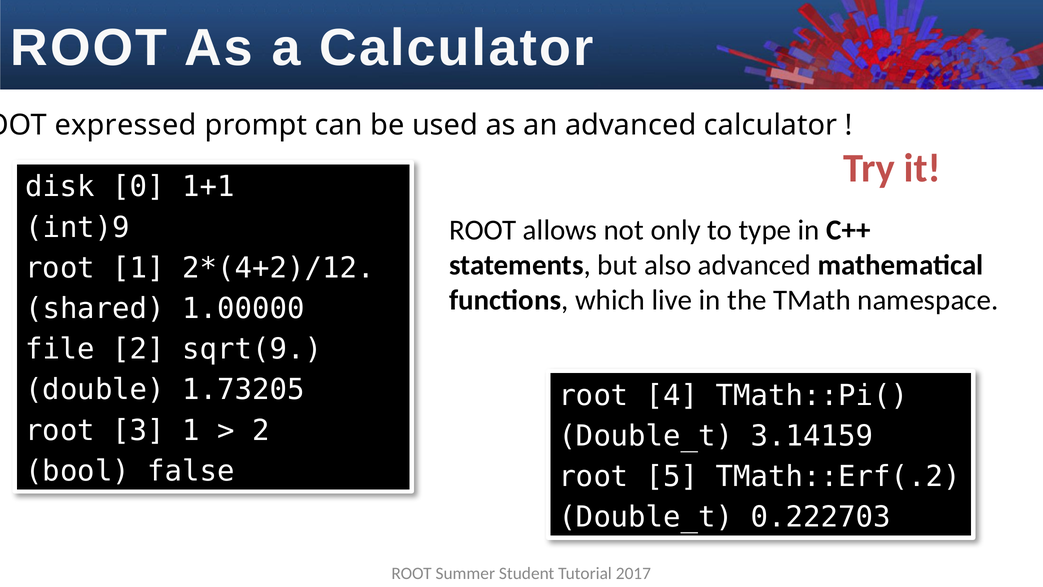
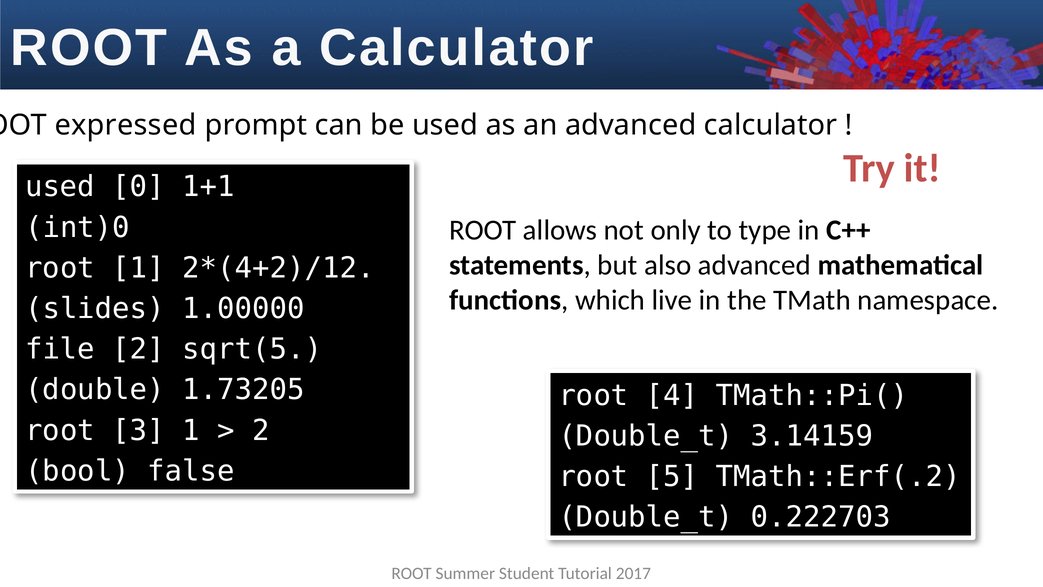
disk at (60, 187): disk -> used
int)9: int)9 -> int)0
shared: shared -> slides
sqrt(9: sqrt(9 -> sqrt(5
